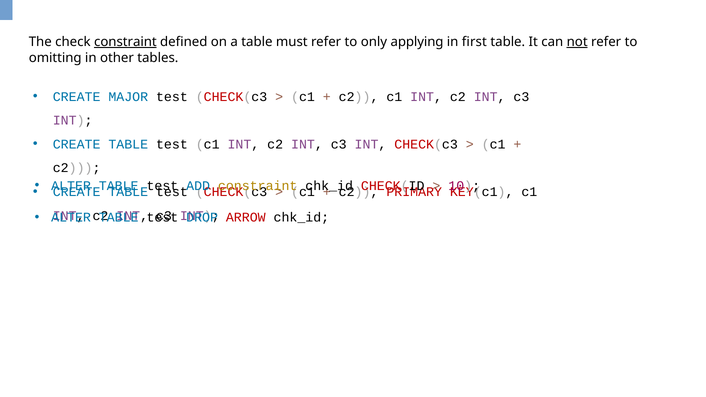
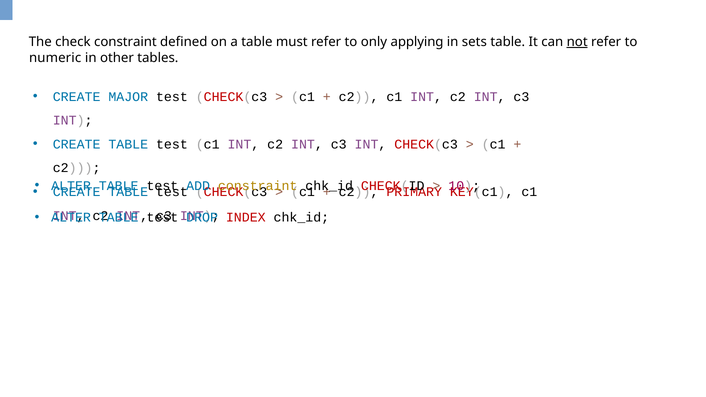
constraint at (125, 42) underline: present -> none
first: first -> sets
omitting: omitting -> numeric
ARROW: ARROW -> INDEX
